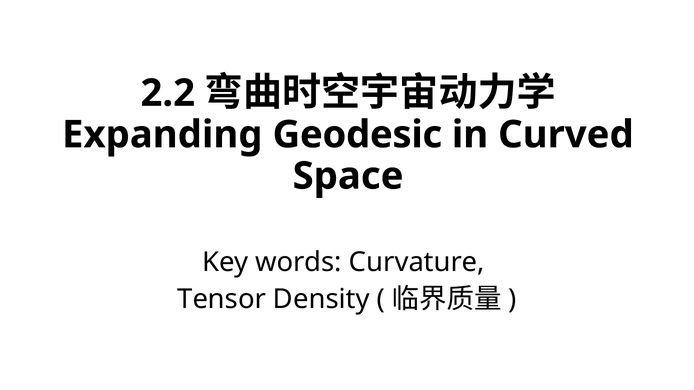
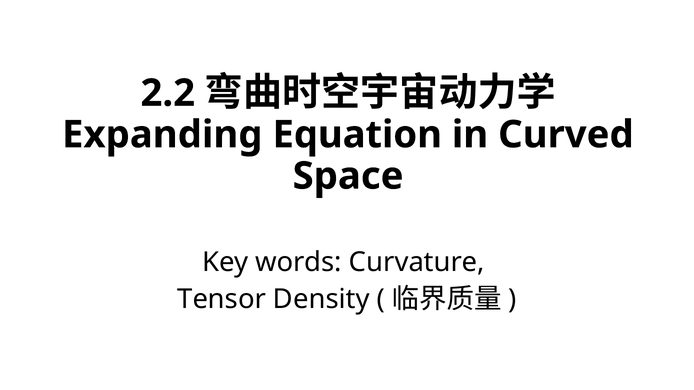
Geodesic: Geodesic -> Equation
